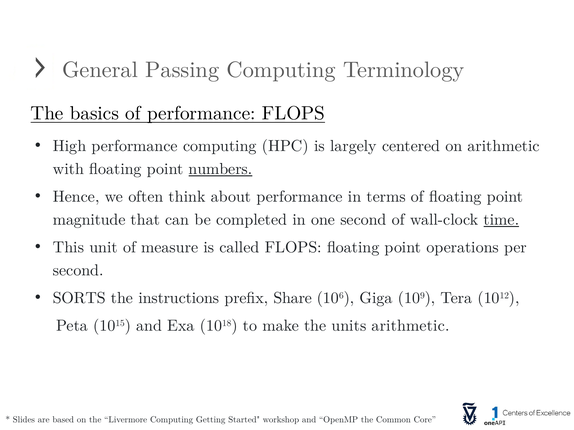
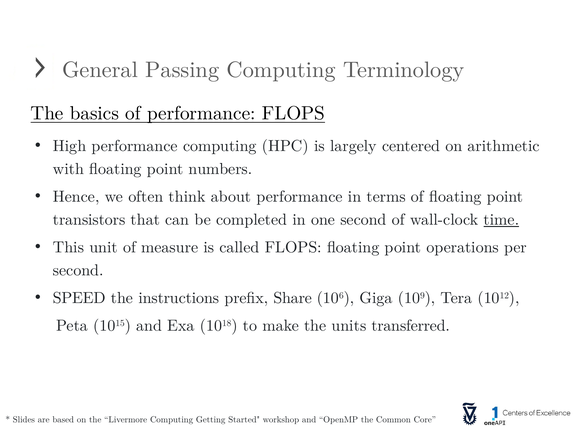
numbers underline: present -> none
magnitude: magnitude -> transistors
SORTS: SORTS -> SPEED
units arithmetic: arithmetic -> transferred
